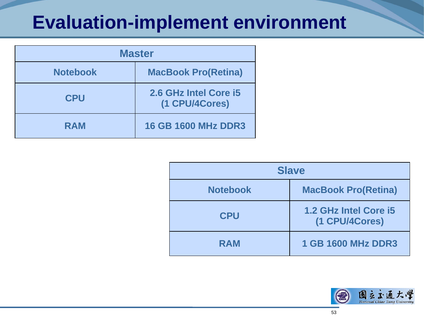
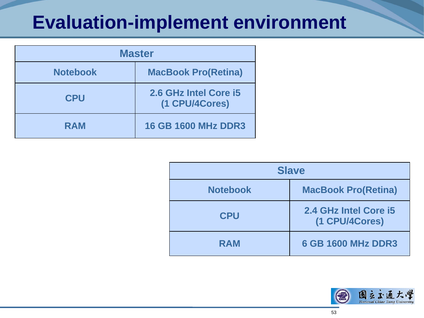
1.2: 1.2 -> 2.4
RAM 1: 1 -> 6
